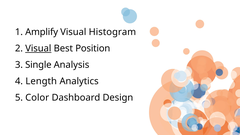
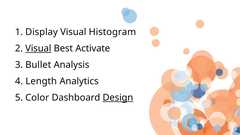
Amplify: Amplify -> Display
Position: Position -> Activate
Single: Single -> Bullet
Design underline: none -> present
